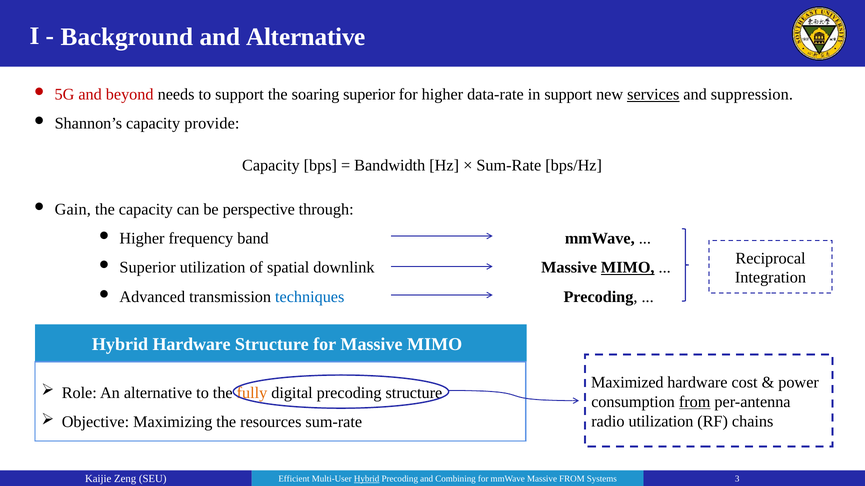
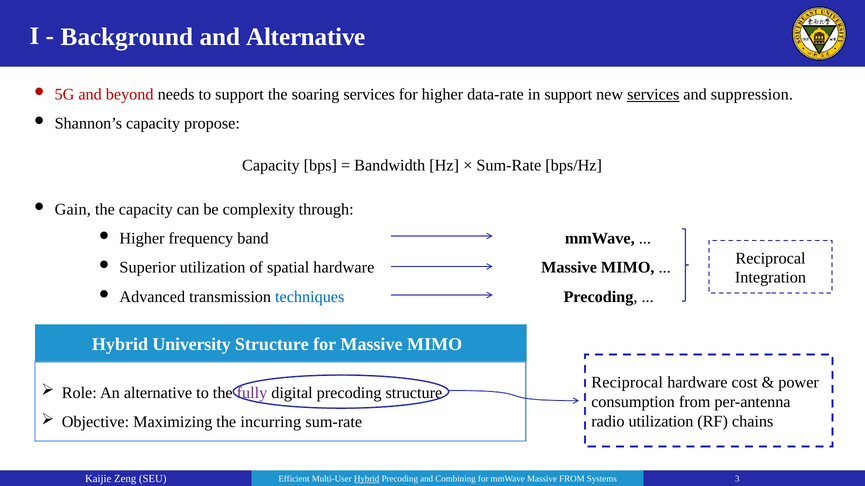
soaring superior: superior -> services
provide: provide -> propose
perspective: perspective -> complexity
spatial downlink: downlink -> hardware
MIMO at (628, 268) underline: present -> none
Hybrid Hardware: Hardware -> University
Maximized at (627, 383): Maximized -> Reciprocal
fully colour: orange -> purple
from at (695, 402) underline: present -> none
resources: resources -> incurring
